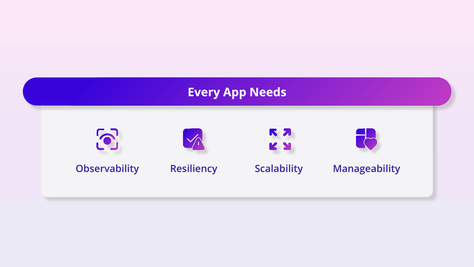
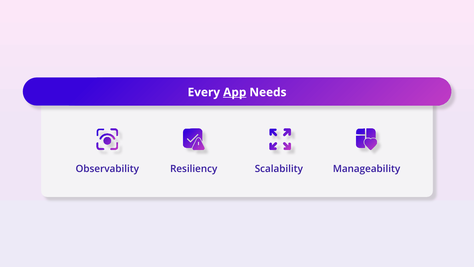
App underline: none -> present
